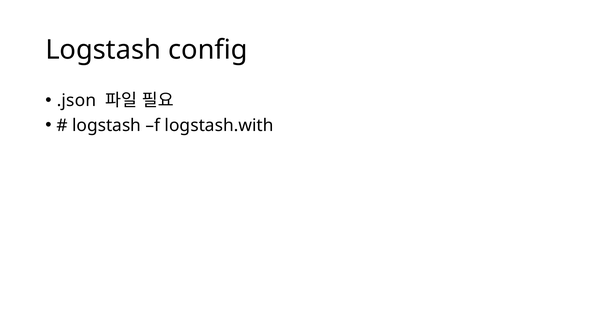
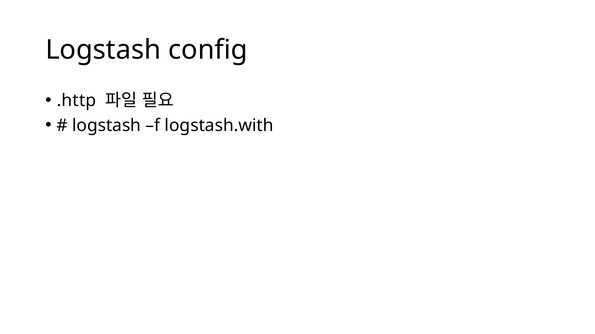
.json: .json -> .http
